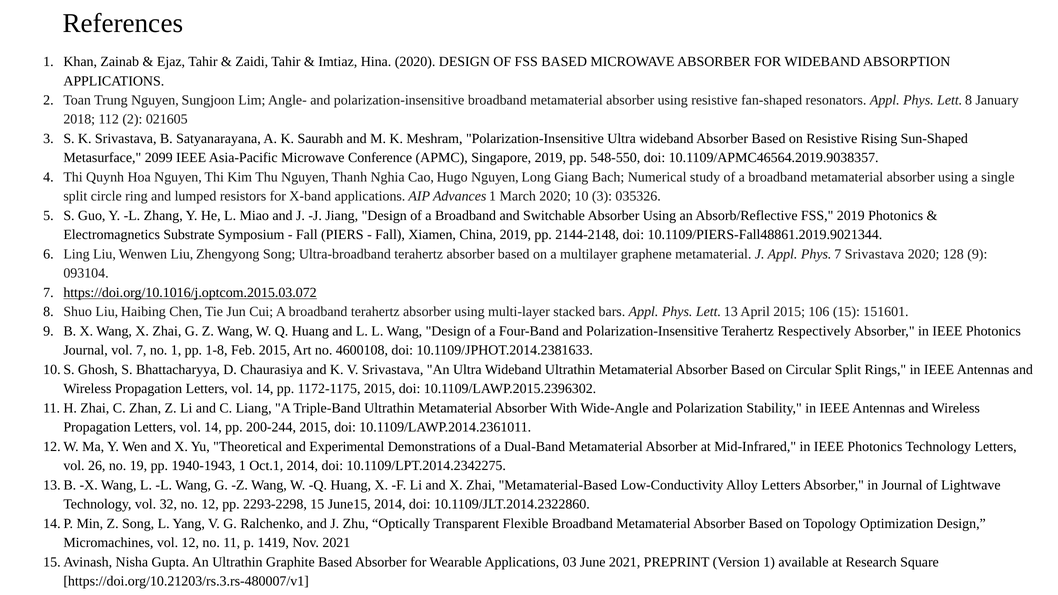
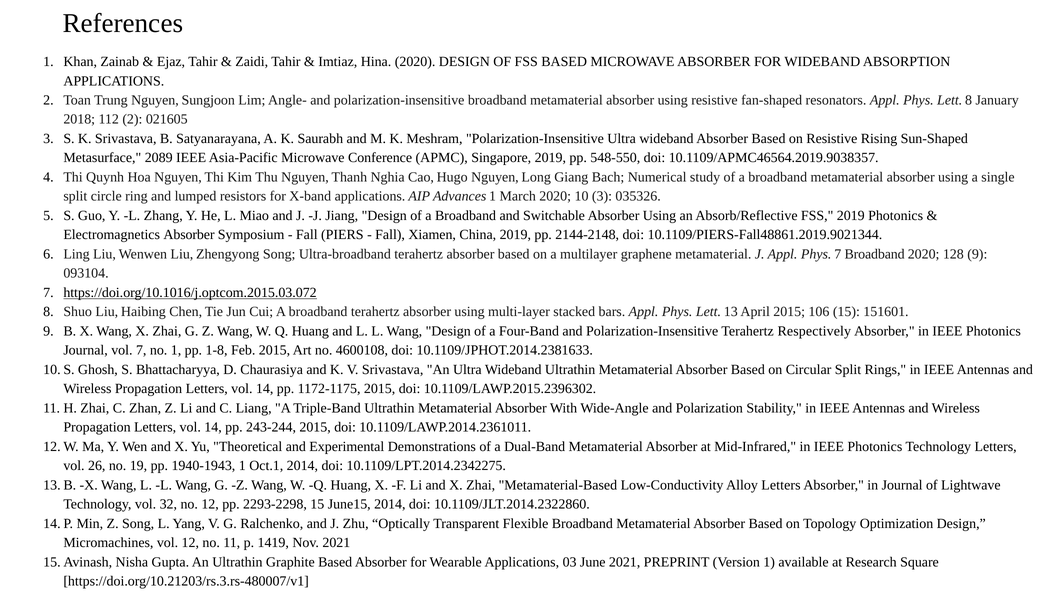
2099: 2099 -> 2089
Electromagnetics Substrate: Substrate -> Absorber
7 Srivastava: Srivastava -> Broadband
200-244: 200-244 -> 243-244
